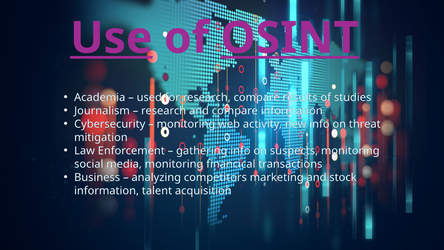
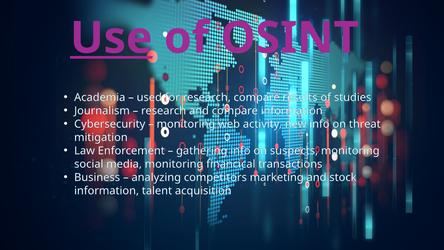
OSINT underline: present -> none
